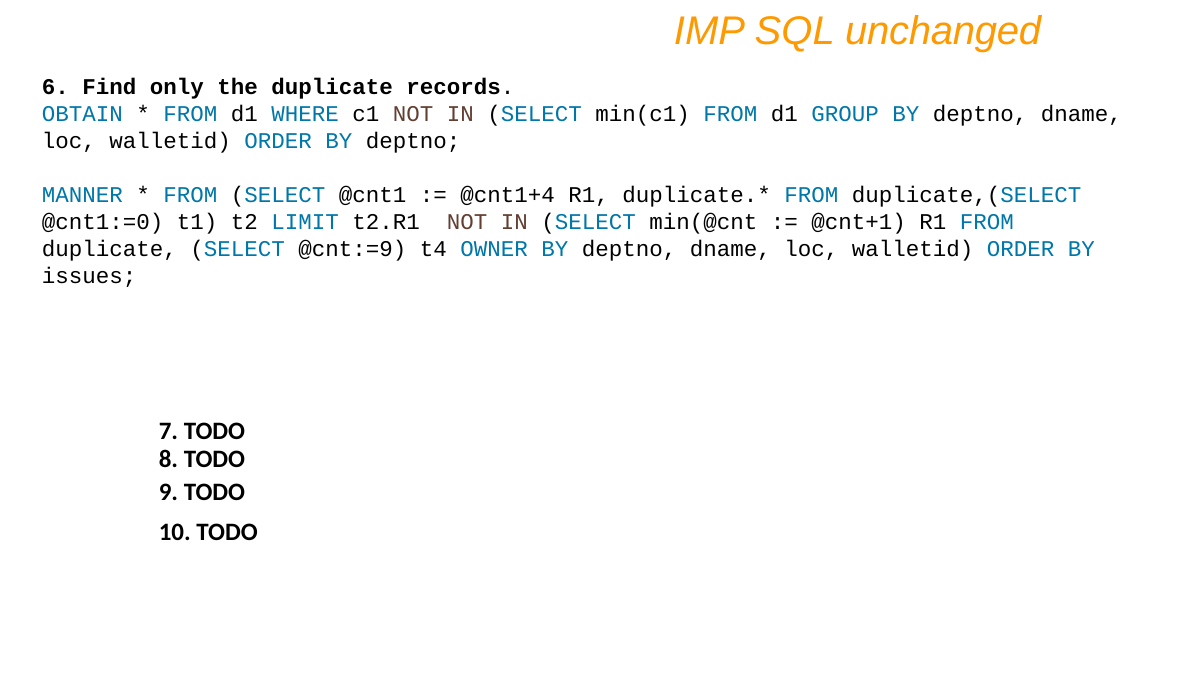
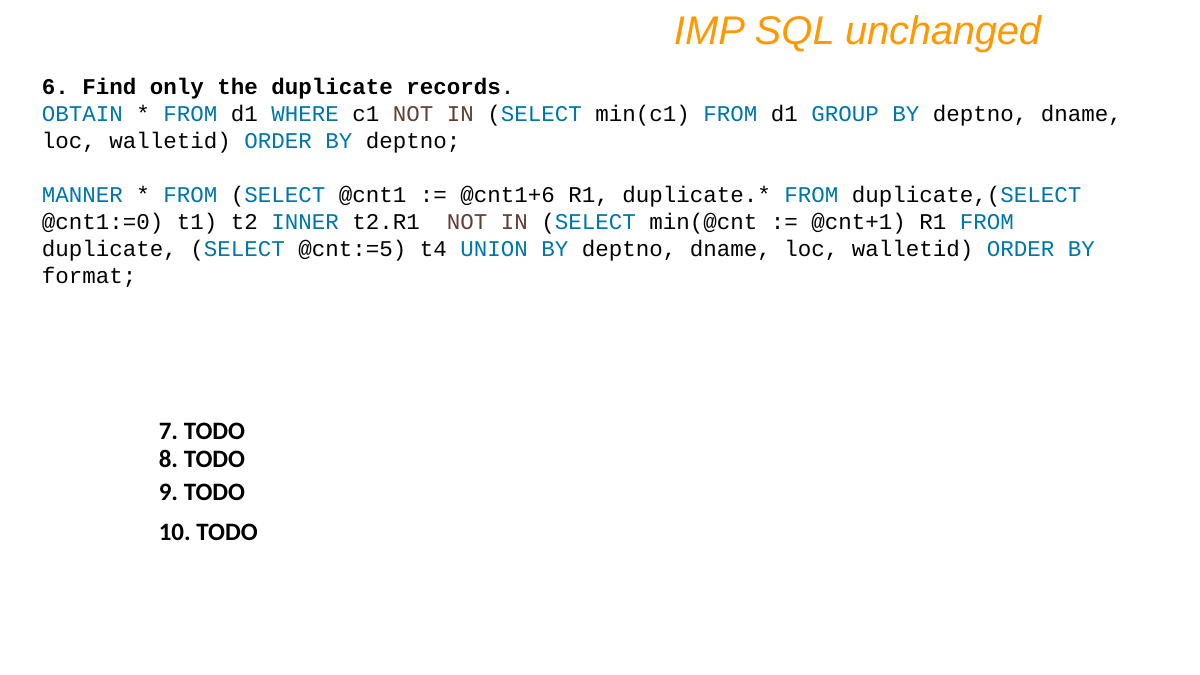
@cnt1+4: @cnt1+4 -> @cnt1+6
LIMIT: LIMIT -> INNER
@cnt:=9: @cnt:=9 -> @cnt:=5
OWNER: OWNER -> UNION
issues: issues -> format
